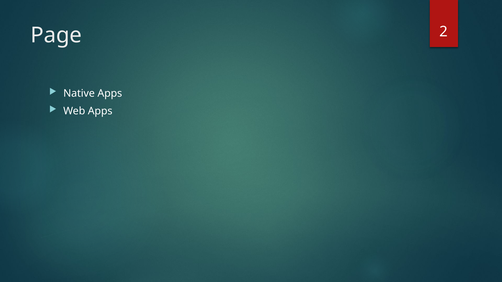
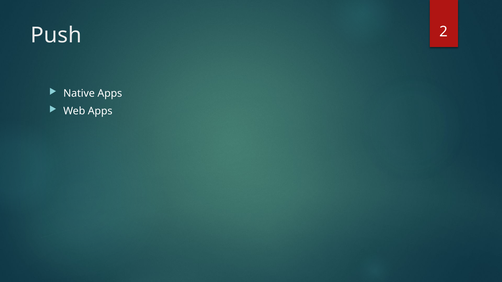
Page: Page -> Push
